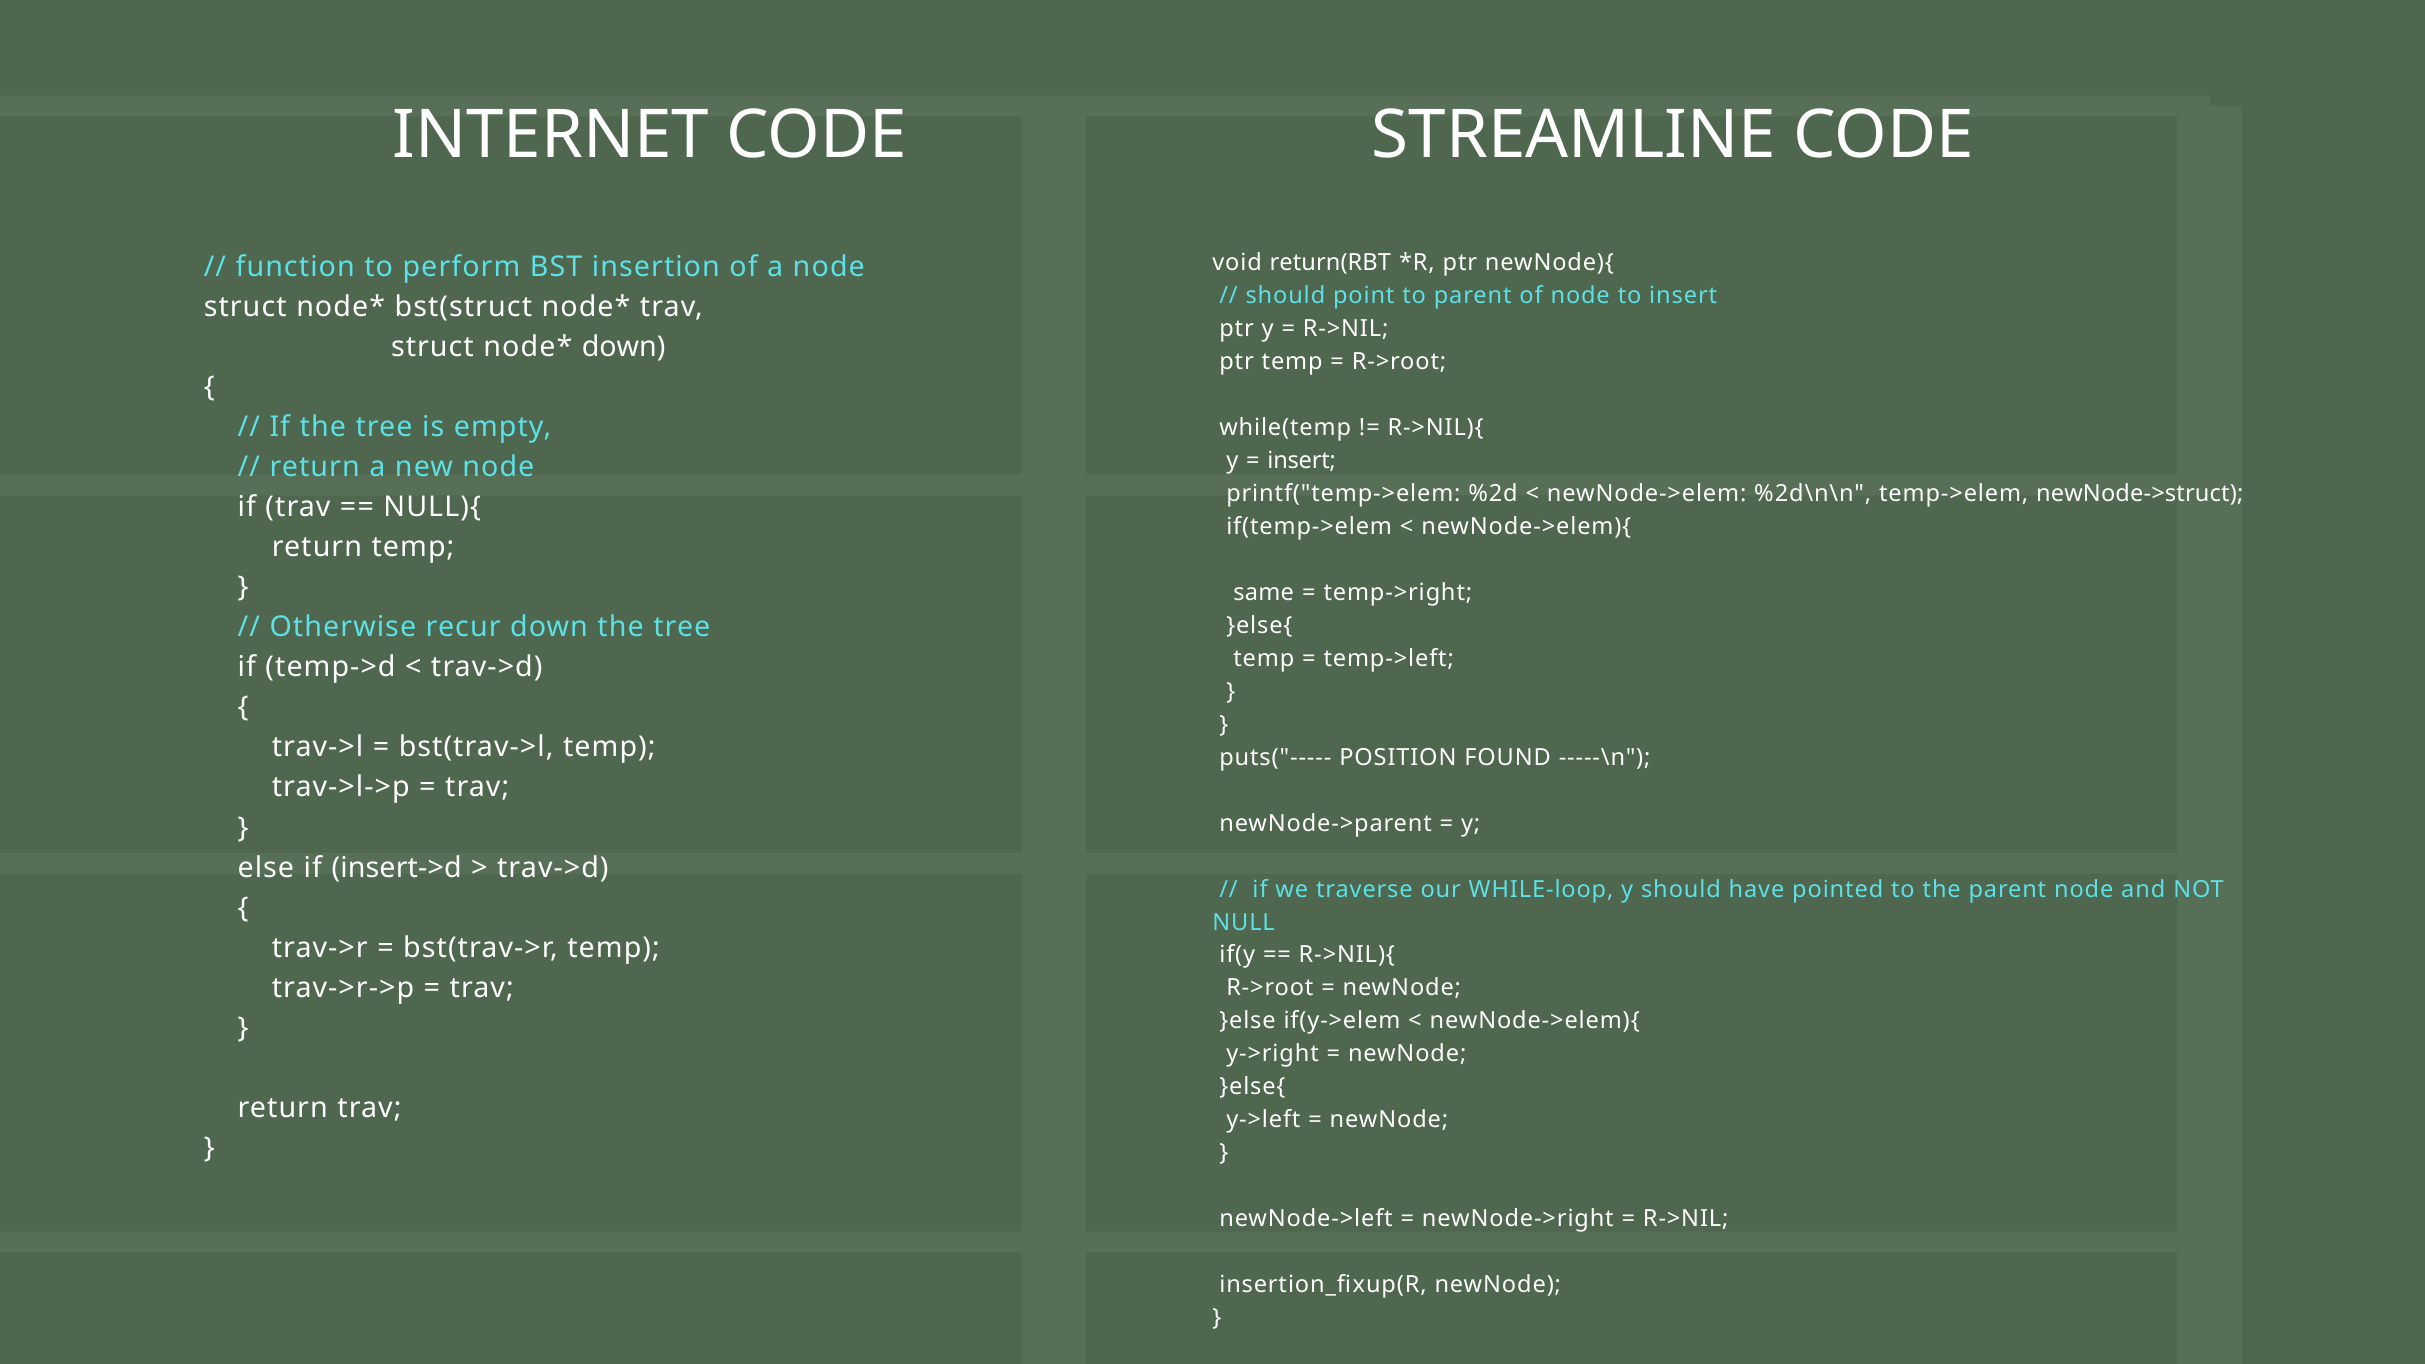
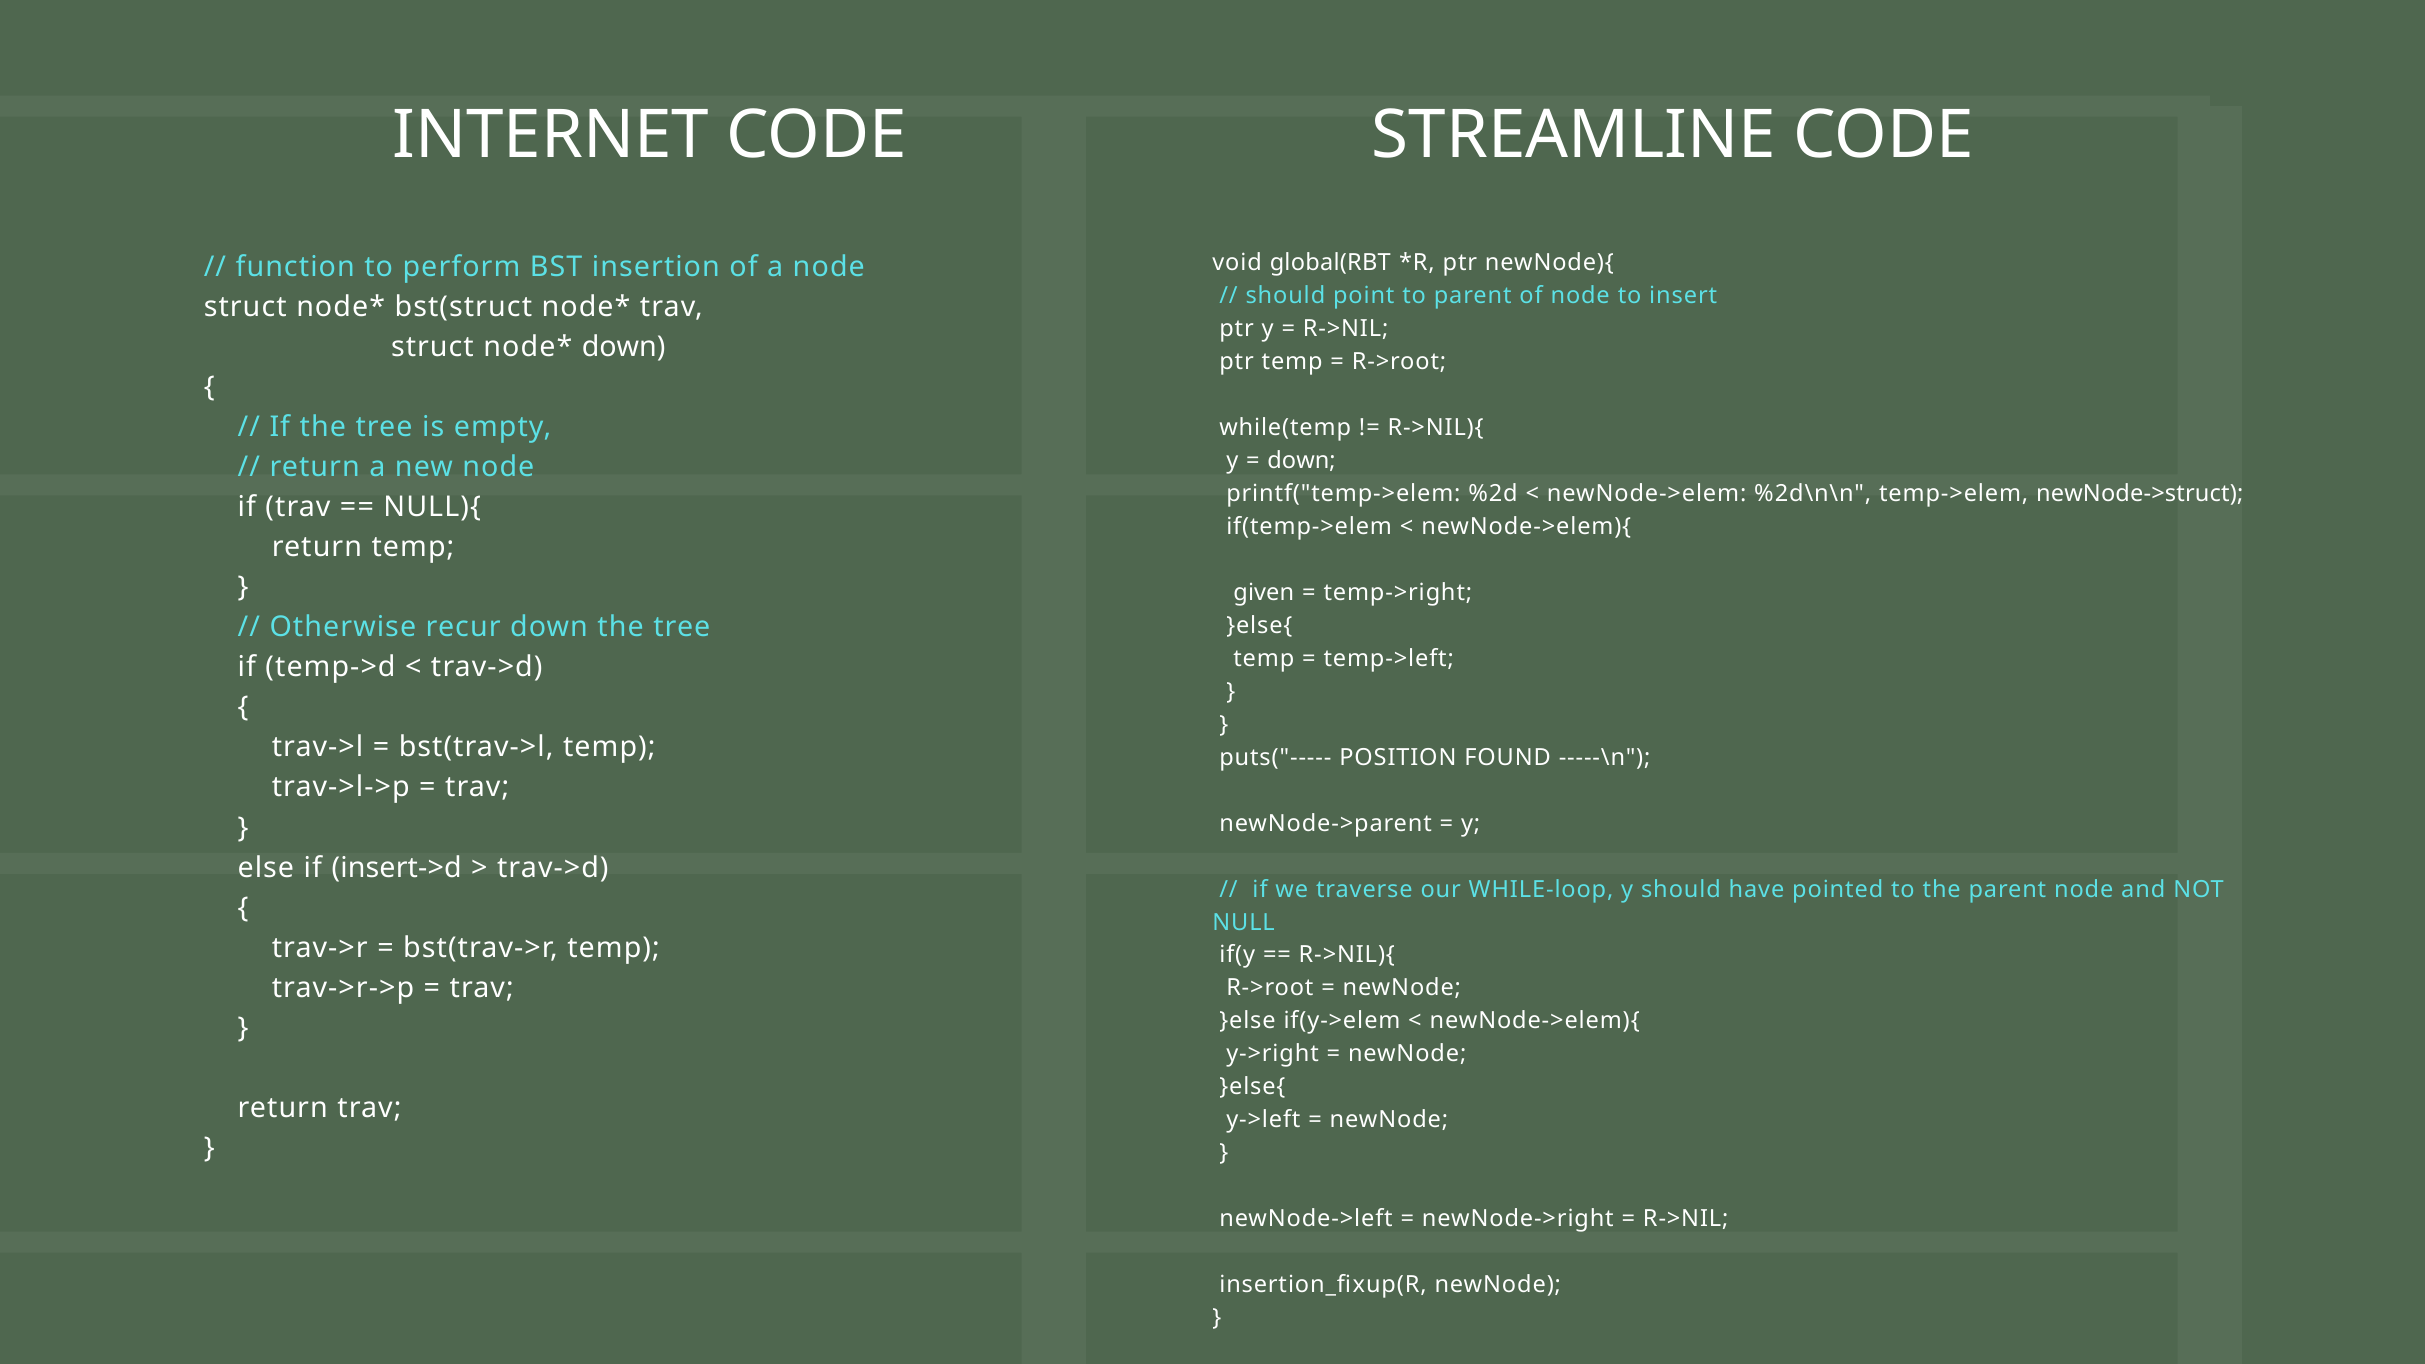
return(RBT: return(RBT -> global(RBT
insert at (1302, 460): insert -> down
same: same -> given
